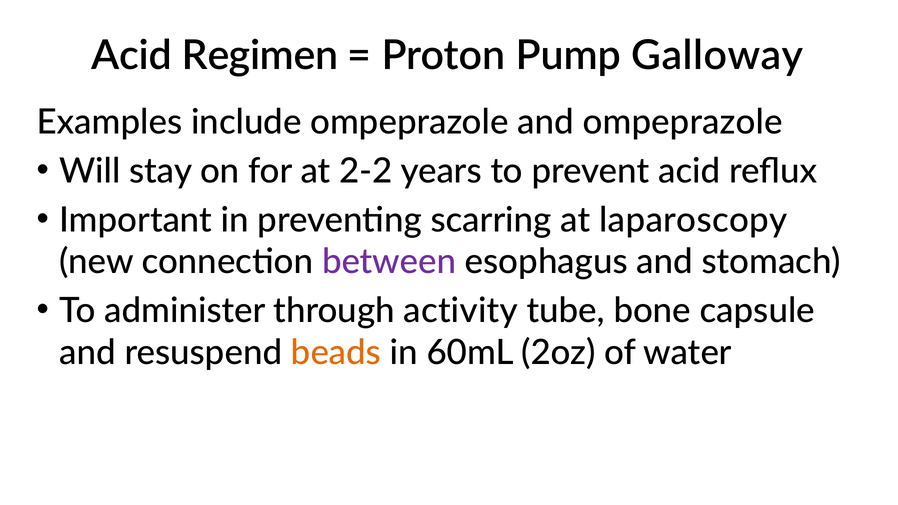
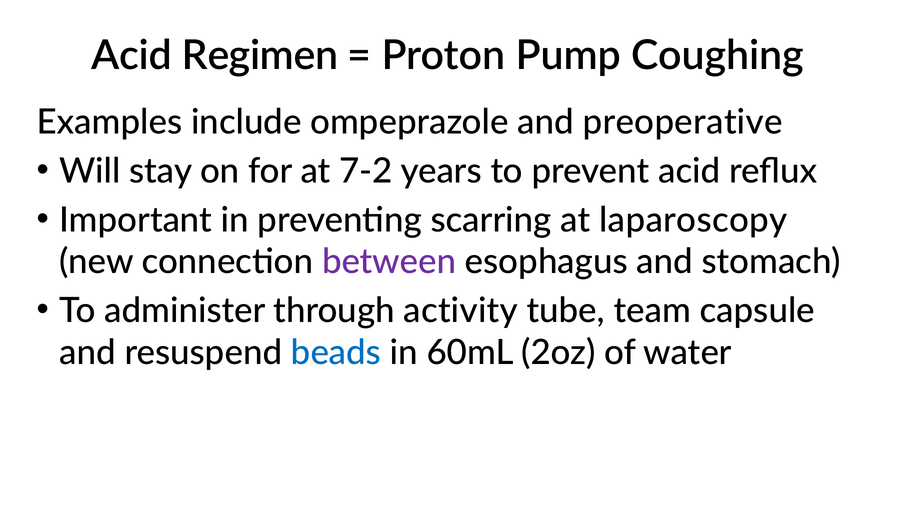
Galloway: Galloway -> Coughing
and ompeprazole: ompeprazole -> preoperative
2-2: 2-2 -> 7-2
bone: bone -> team
beads colour: orange -> blue
